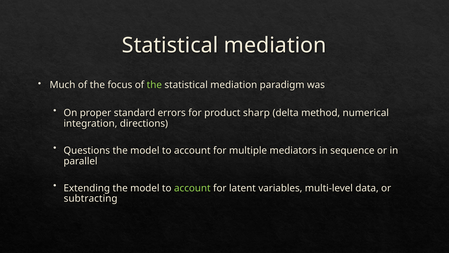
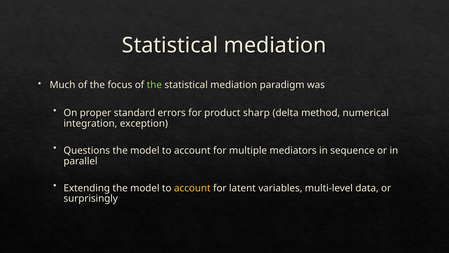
directions: directions -> exception
account at (192, 188) colour: light green -> yellow
subtracting: subtracting -> surprisingly
